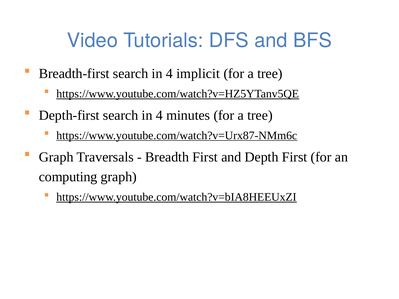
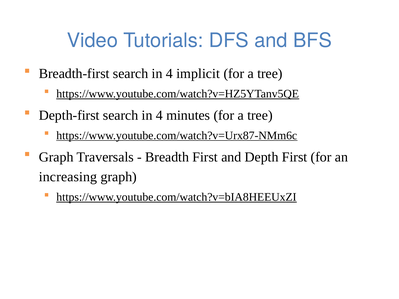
computing: computing -> increasing
